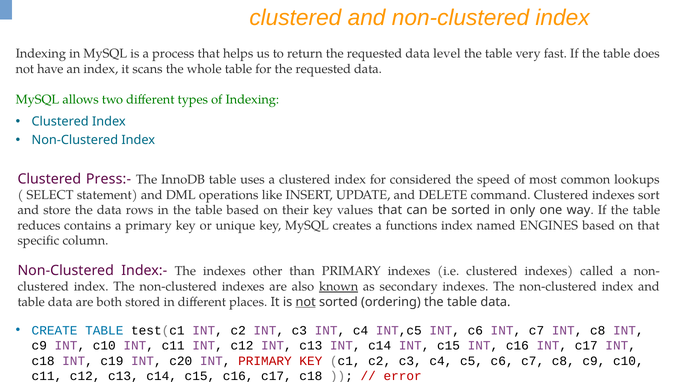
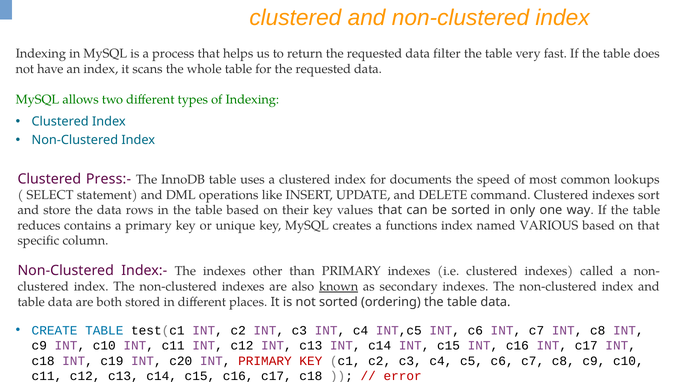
level: level -> filter
considered: considered -> documents
ENGINES: ENGINES -> VARIOUS
not at (306, 302) underline: present -> none
